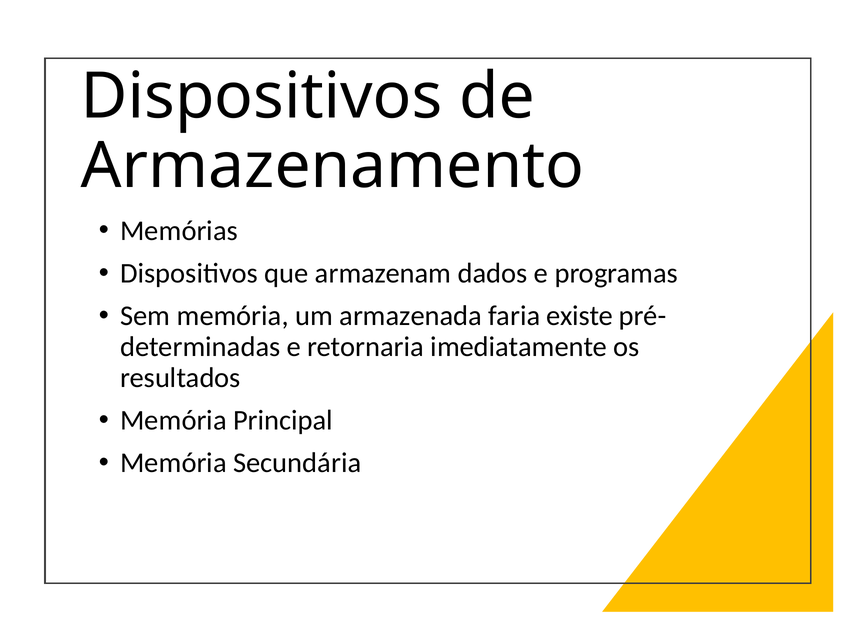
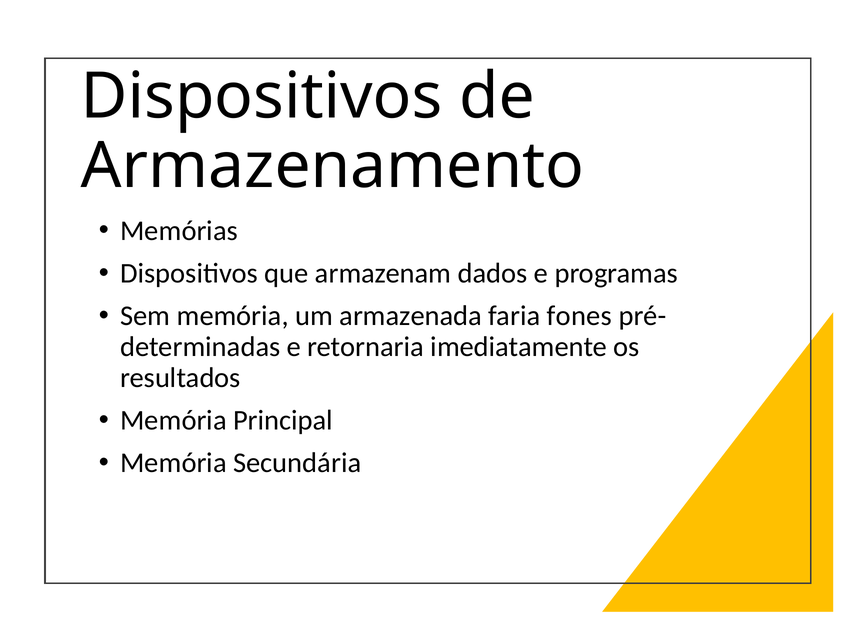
existe: existe -> fones
